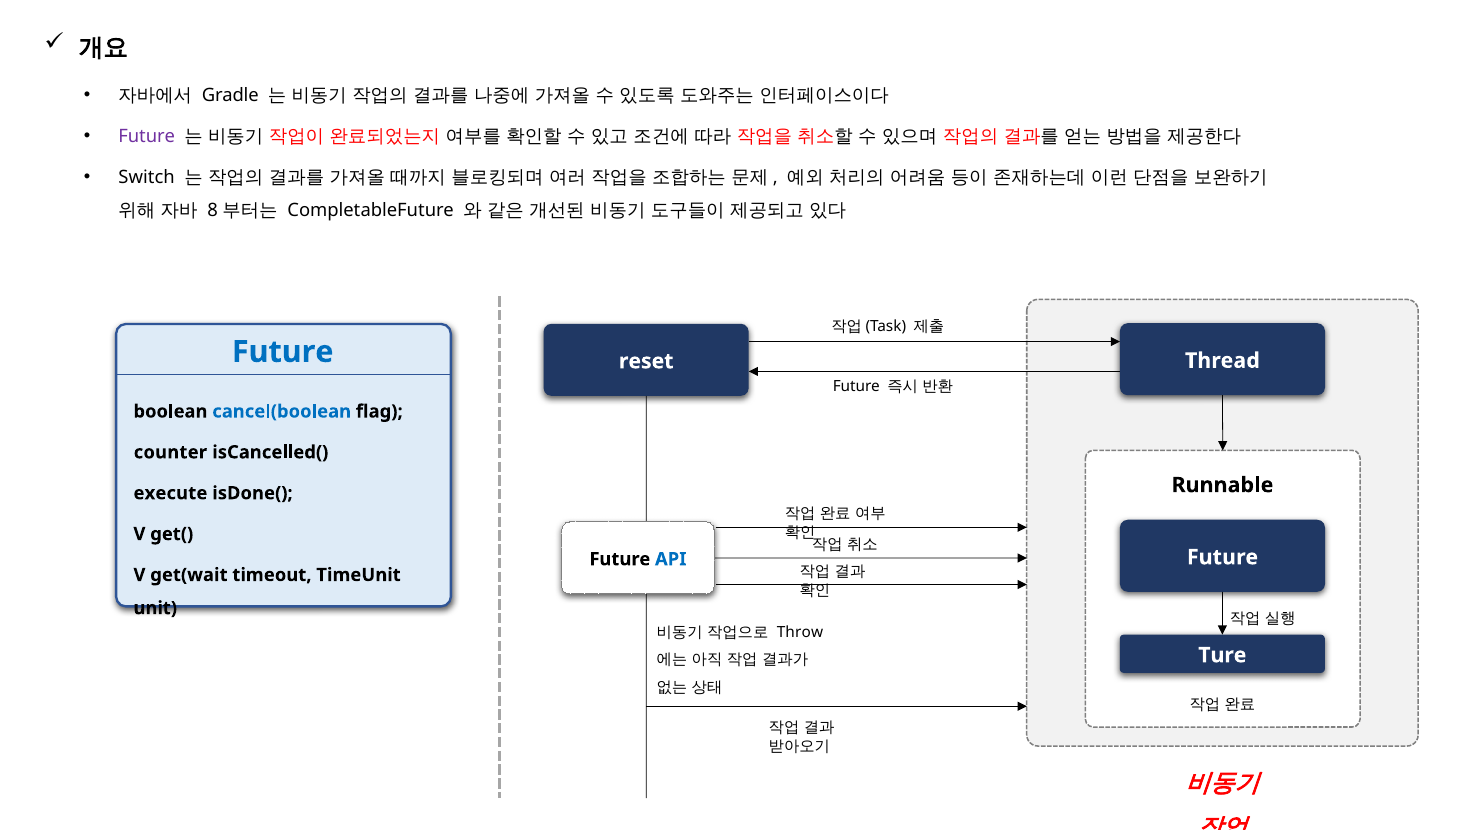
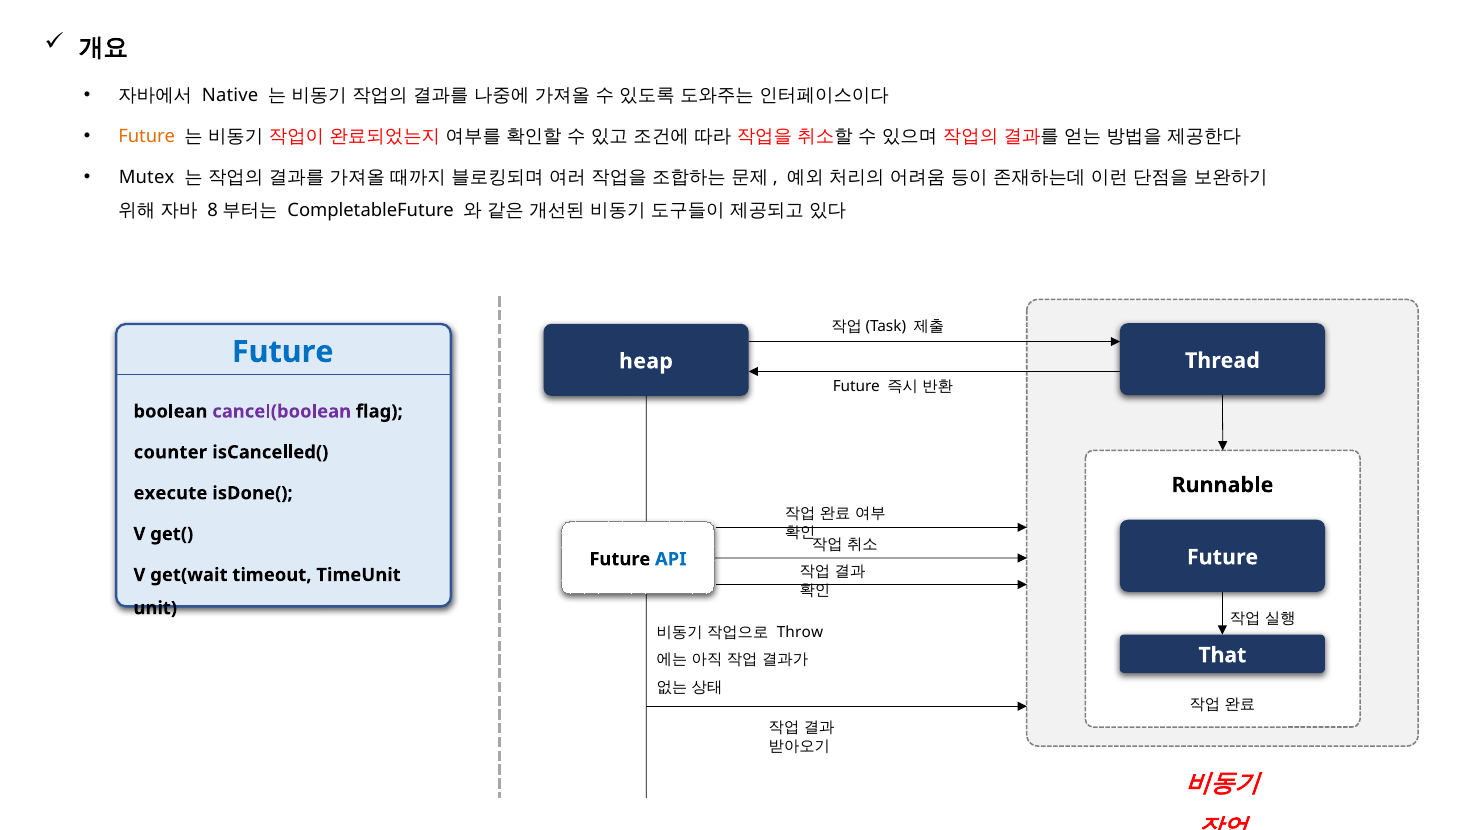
Gradle: Gradle -> Native
Future at (147, 136) colour: purple -> orange
Switch: Switch -> Mutex
reset: reset -> heap
cancel(boolean colour: blue -> purple
Ture: Ture -> That
